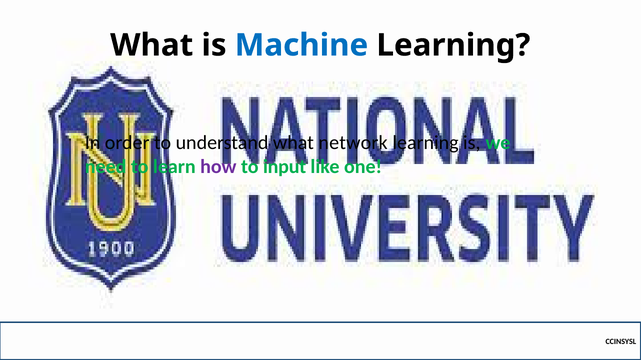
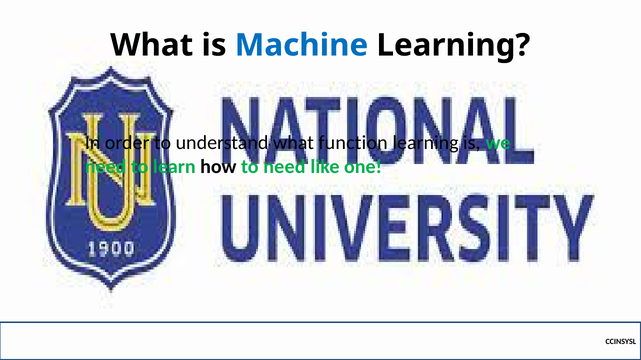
network: network -> function
how colour: purple -> black
to input: input -> need
